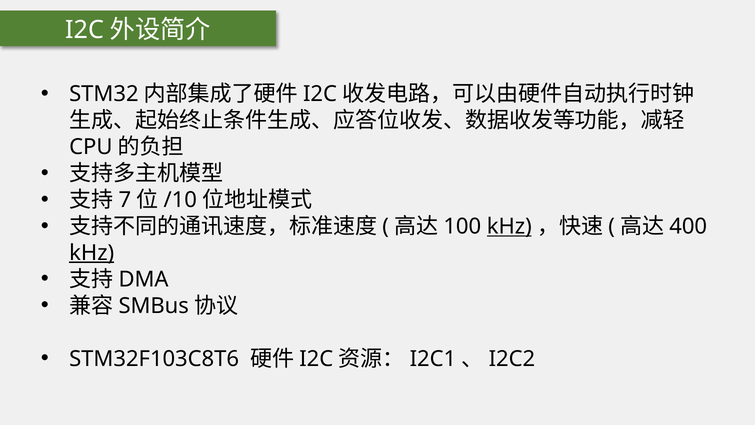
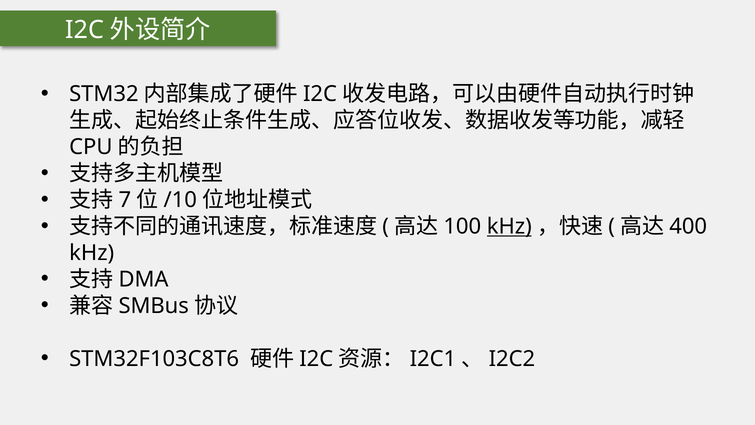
kHz at (92, 253) underline: present -> none
